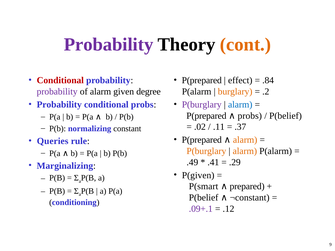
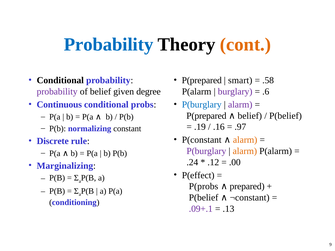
Probability at (109, 45) colour: purple -> blue
Conditional at (60, 80) colour: red -> black
effect: effect -> smart
.84: .84 -> .58
of alarm: alarm -> belief
burglary colour: orange -> purple
.2: .2 -> .6
Probability at (59, 105): Probability -> Continuous
P(burglary at (202, 105) colour: purple -> blue
alarm at (240, 105) colour: blue -> purple
probs at (250, 116): probs -> belief
.02: .02 -> .19
.11: .11 -> .16
.37: .37 -> .97
P(prepared at (202, 140): P(prepared -> P(constant
Queries: Queries -> Discrete
P(burglary at (206, 151) colour: orange -> purple
.49: .49 -> .24
.41: .41 -> .12
.29: .29 -> .00
P(given: P(given -> P(effect
P(smart: P(smart -> P(probs
.12: .12 -> .13
